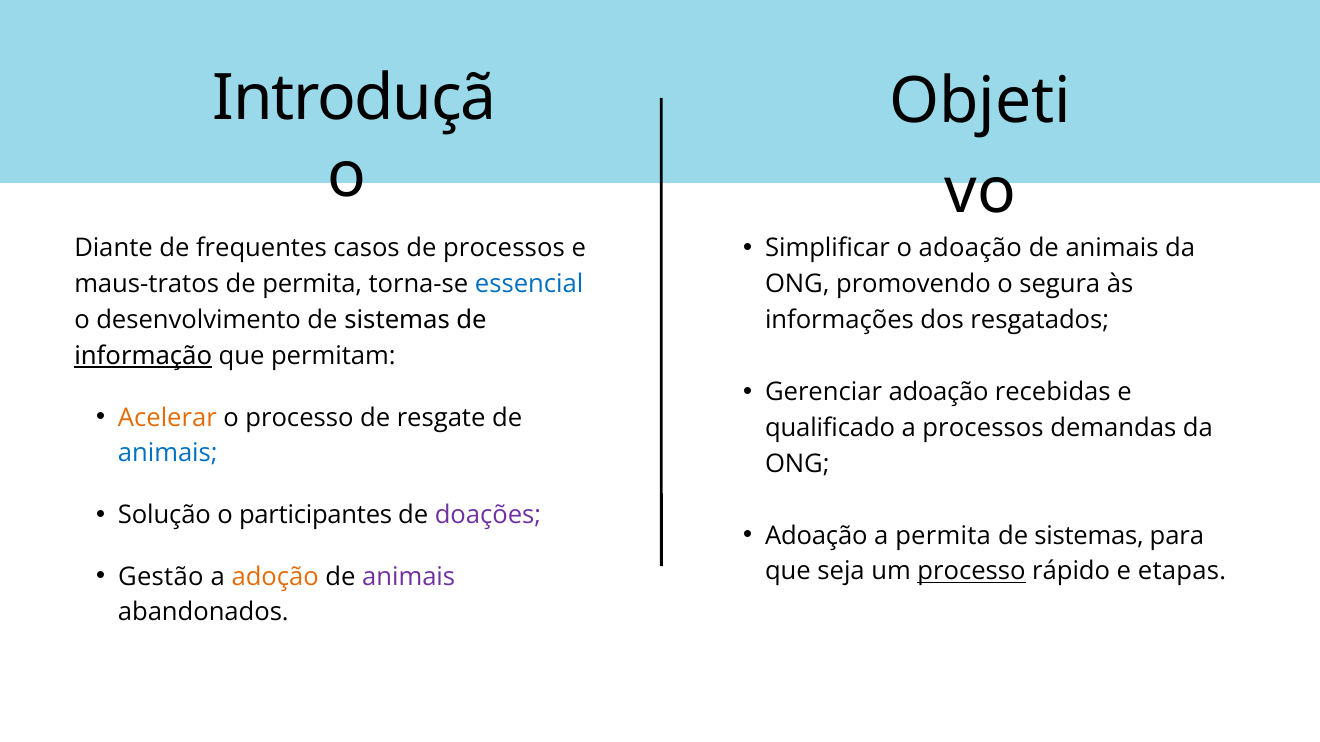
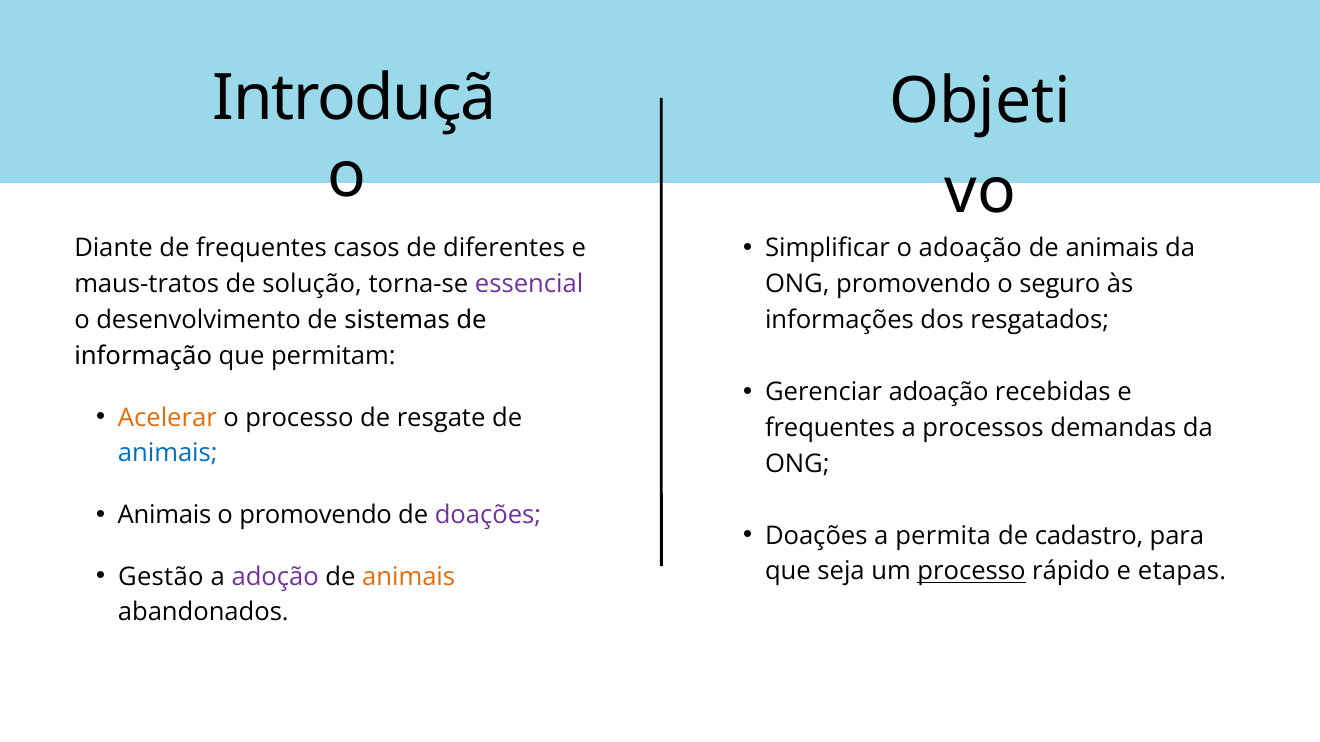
de processos: processos -> diferentes
de permita: permita -> solução
essencial colour: blue -> purple
segura: segura -> seguro
informação underline: present -> none
qualificado at (830, 428): qualificado -> frequentes
Solução at (164, 515): Solução -> Animais
o participantes: participantes -> promovendo
Adoação at (816, 536): Adoação -> Doações
sistemas at (1089, 536): sistemas -> cadastro
adoção colour: orange -> purple
animais at (409, 577) colour: purple -> orange
